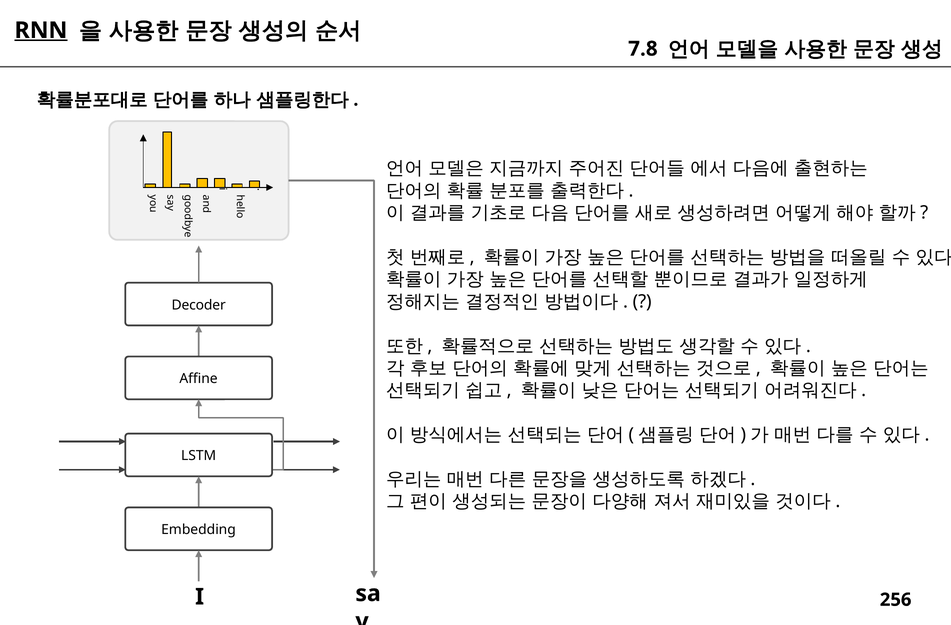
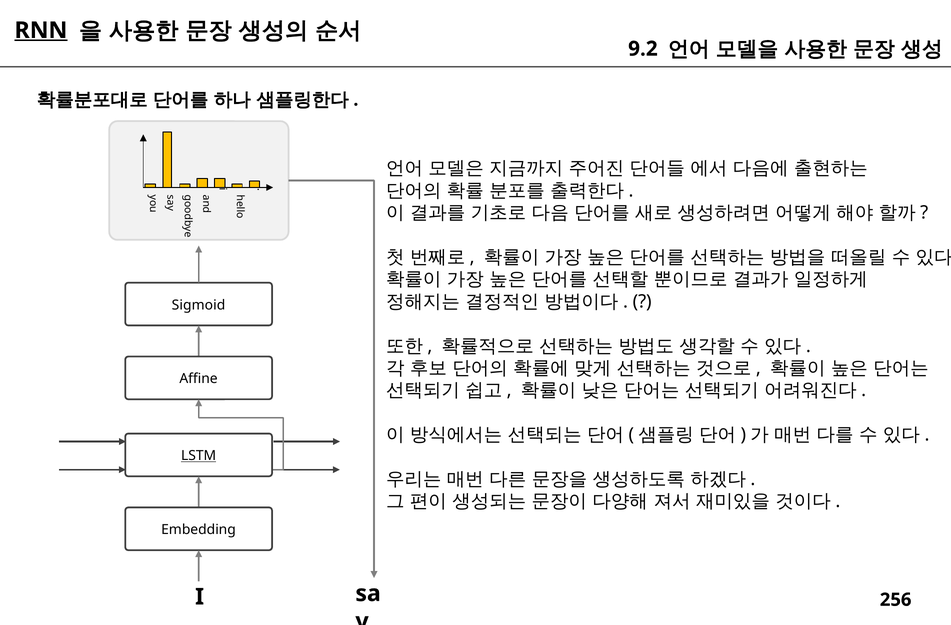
7.8: 7.8 -> 9.2
Decoder: Decoder -> Sigmoid
LSTM underline: none -> present
